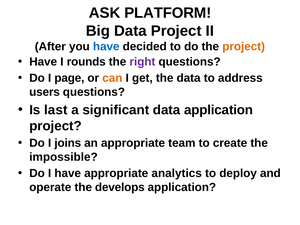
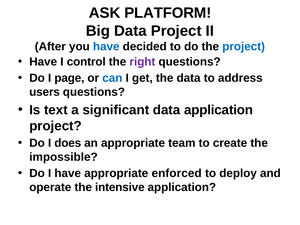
project at (244, 47) colour: orange -> blue
rounds: rounds -> control
can colour: orange -> blue
last: last -> text
joins: joins -> does
analytics: analytics -> enforced
develops: develops -> intensive
